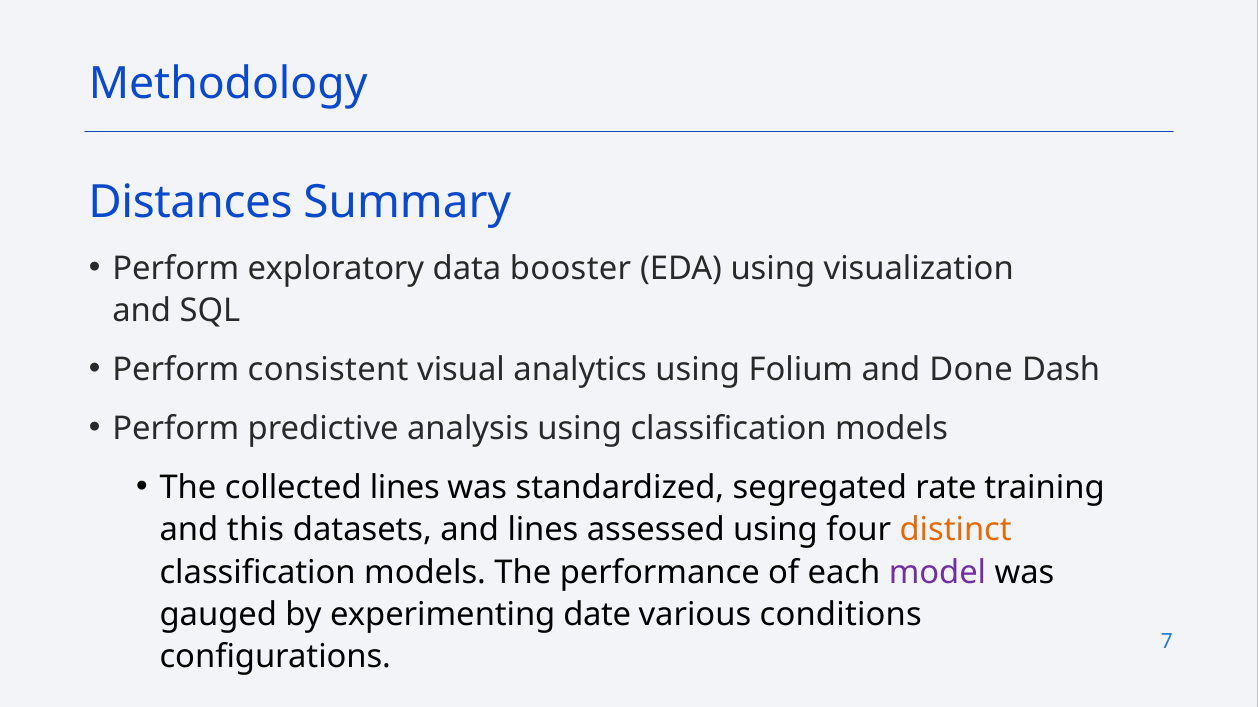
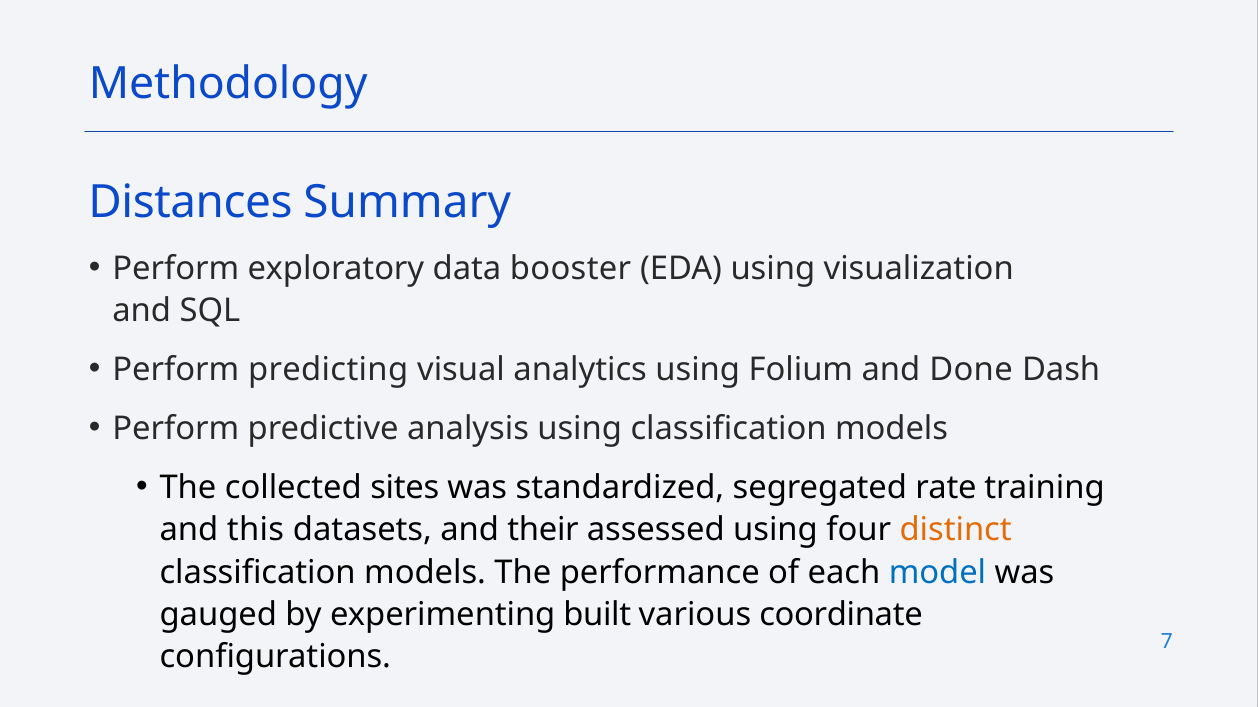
consistent: consistent -> predicting
collected lines: lines -> sites
and lines: lines -> their
model colour: purple -> blue
date: date -> built
conditions: conditions -> coordinate
